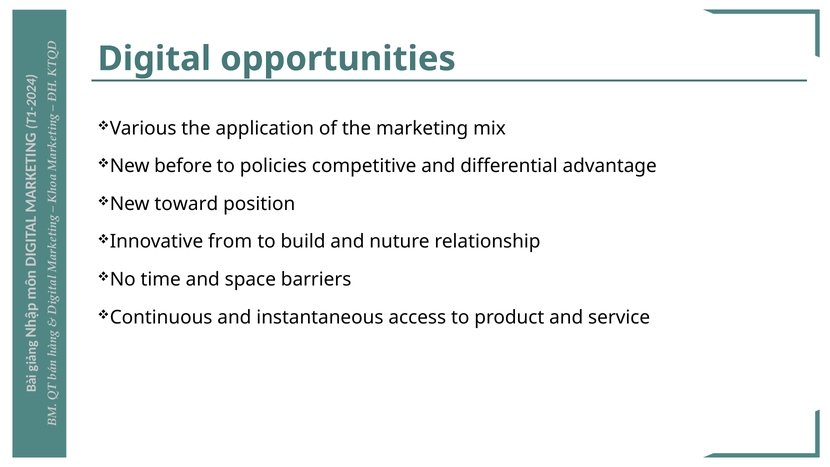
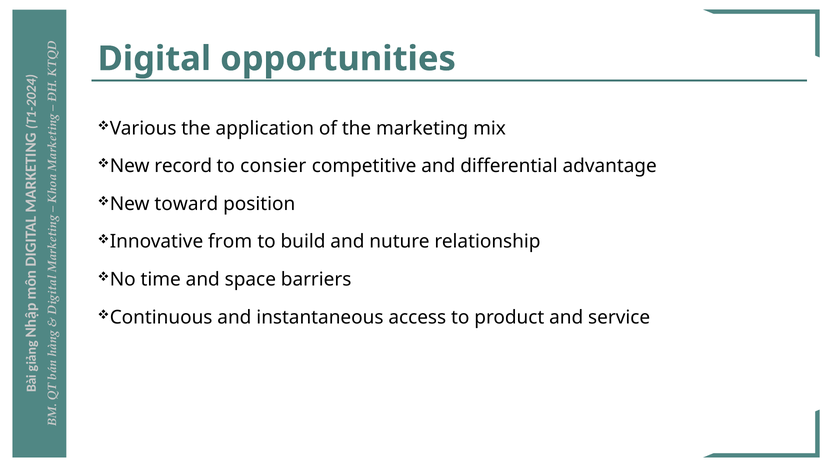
before: before -> record
policies: policies -> consier
